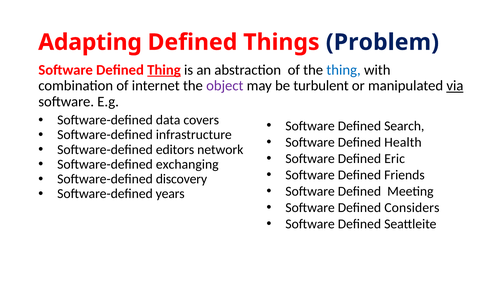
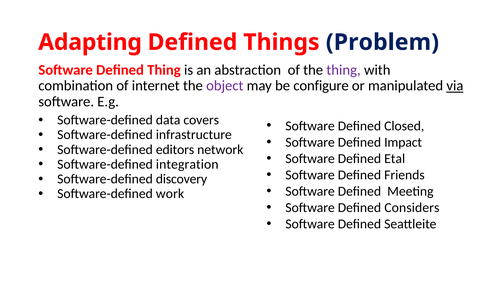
Thing at (164, 70) underline: present -> none
thing at (344, 70) colour: blue -> purple
turbulent: turbulent -> configure
Search: Search -> Closed
Health: Health -> Impact
Eric: Eric -> Etal
exchanging: exchanging -> integration
years: years -> work
